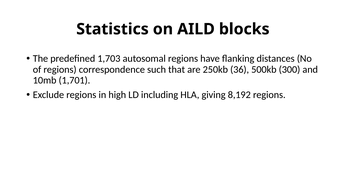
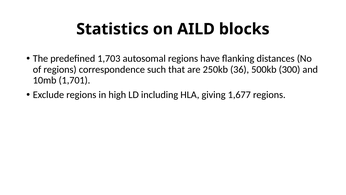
8,192: 8,192 -> 1,677
